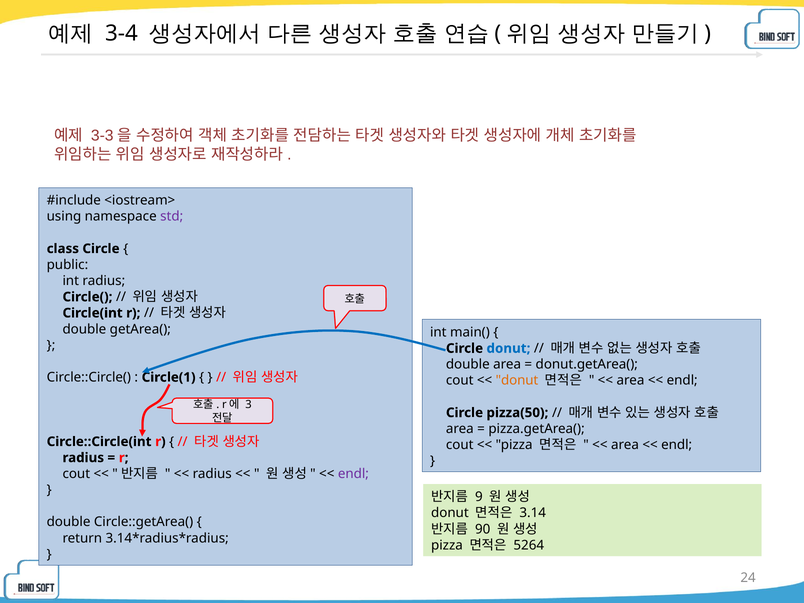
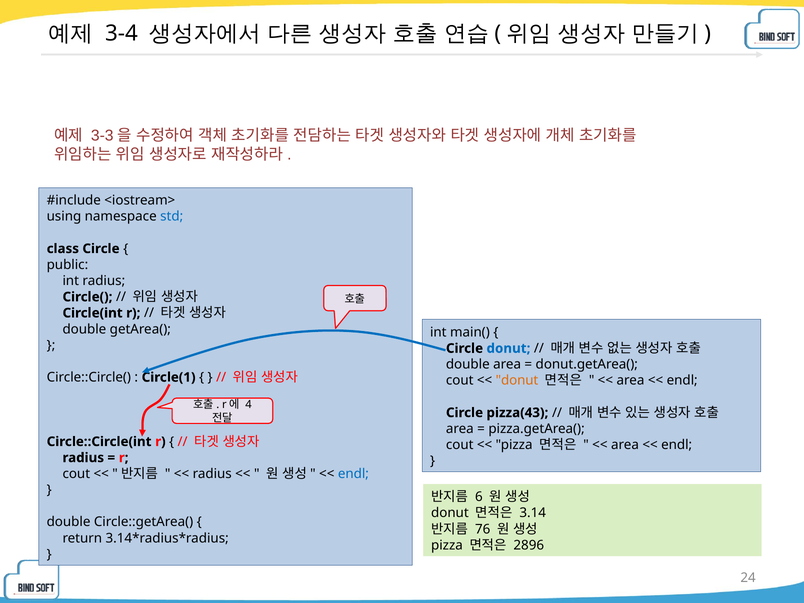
std colour: purple -> blue
3: 3 -> 4
pizza(50: pizza(50 -> pizza(43
endl at (353, 474) colour: purple -> blue
9: 9 -> 6
90: 90 -> 76
5264: 5264 -> 2896
